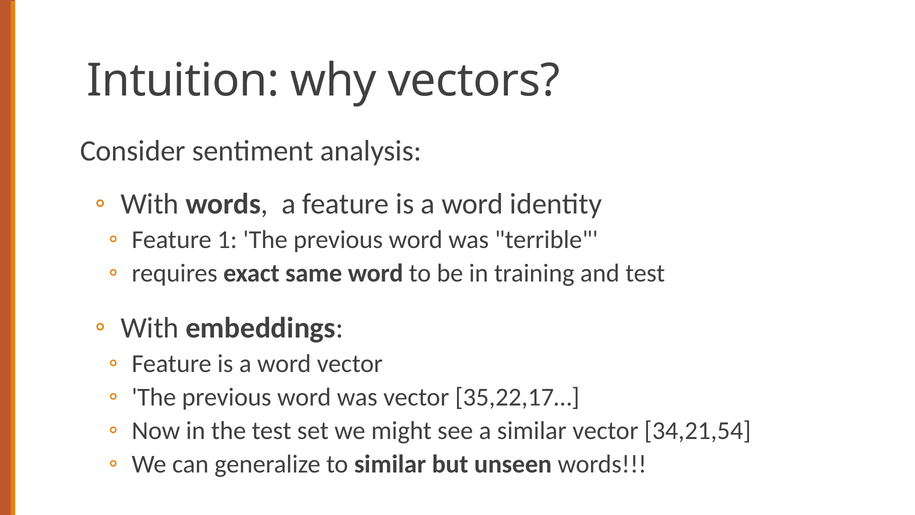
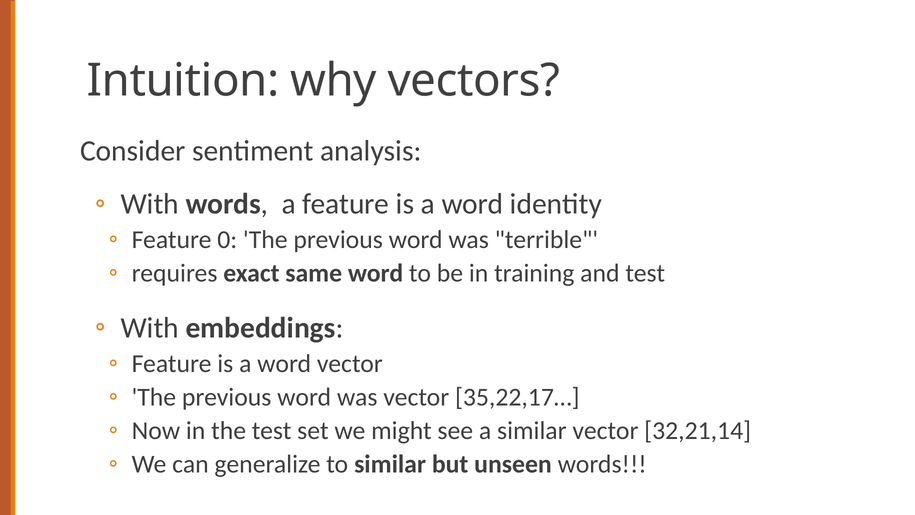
1: 1 -> 0
34,21,54: 34,21,54 -> 32,21,14
